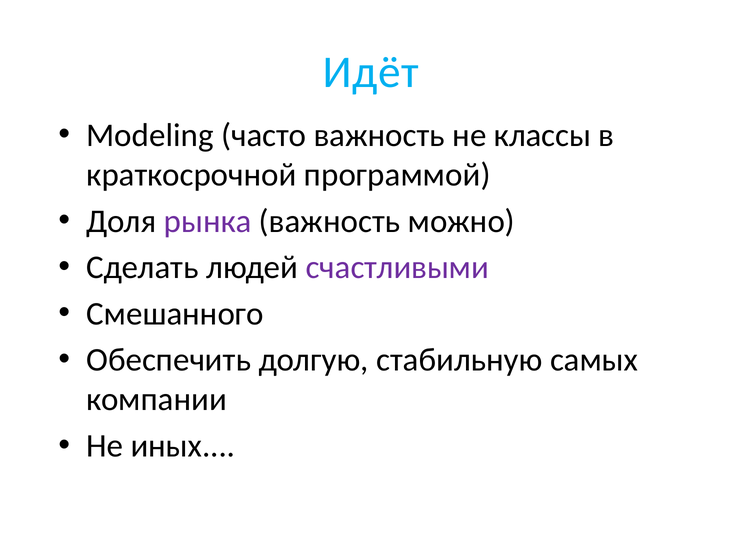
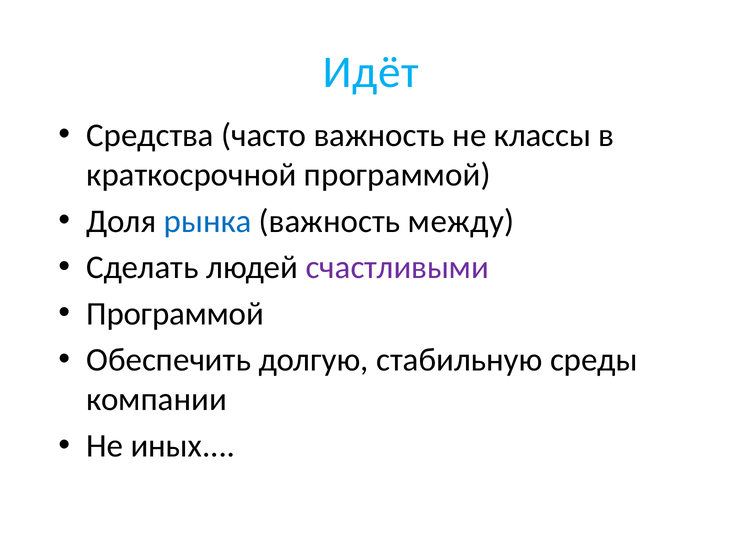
Modeling: Modeling -> Средства
рынка colour: purple -> blue
можно: можно -> между
Смешанного at (175, 313): Смешанного -> Программой
самых: самых -> среды
